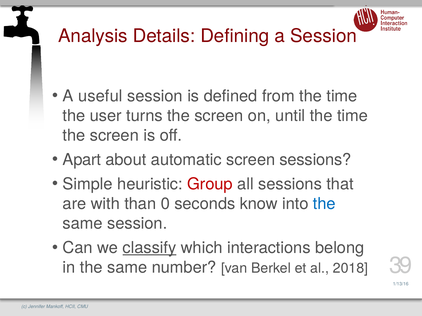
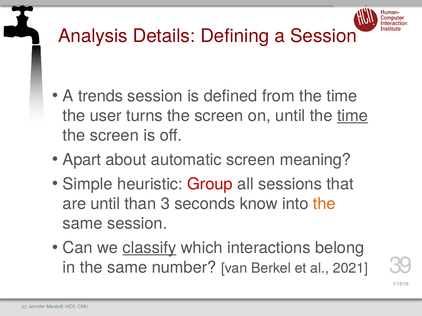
useful: useful -> trends
time at (353, 116) underline: none -> present
screen sessions: sessions -> meaning
are with: with -> until
0: 0 -> 3
the at (324, 204) colour: blue -> orange
2018: 2018 -> 2021
